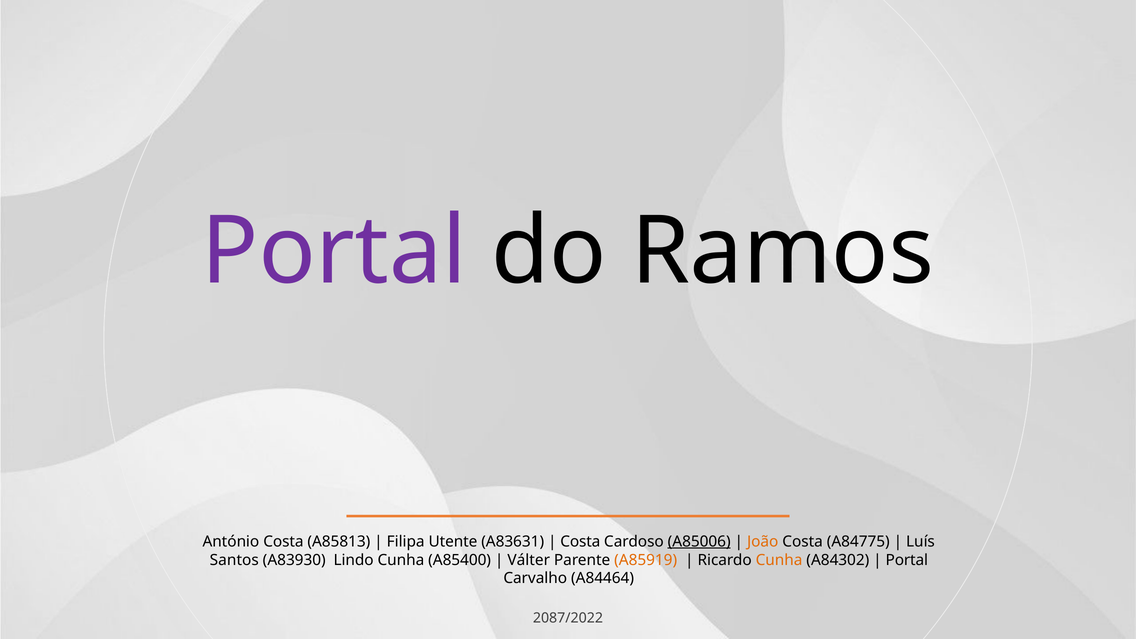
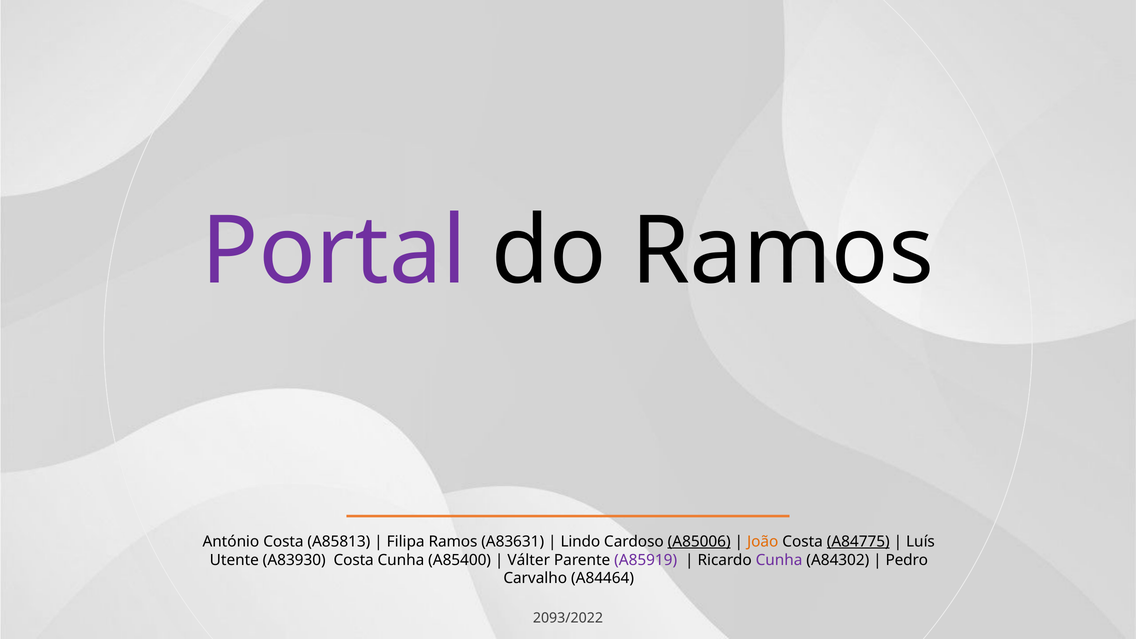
Filipa Utente: Utente -> Ramos
Costa at (580, 542): Costa -> Lindo
A84775 underline: none -> present
Santos: Santos -> Utente
A83930 Lindo: Lindo -> Costa
A85919 colour: orange -> purple
Cunha at (779, 560) colour: orange -> purple
Portal at (907, 560): Portal -> Pedro
2087/2022: 2087/2022 -> 2093/2022
